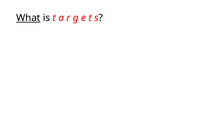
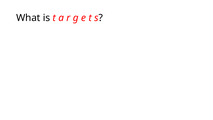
What underline: present -> none
